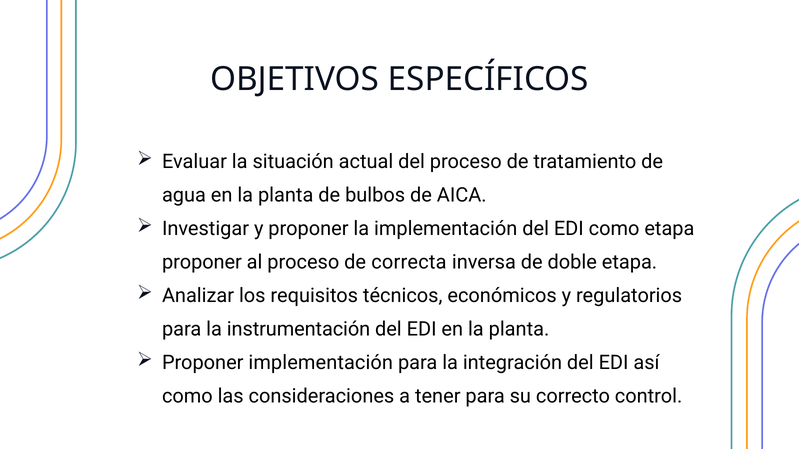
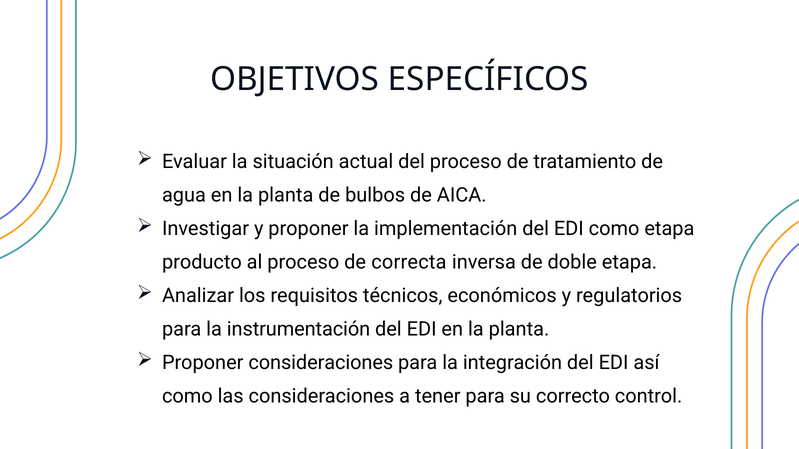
proponer at (202, 263): proponer -> producto
Proponer implementación: implementación -> consideraciones
